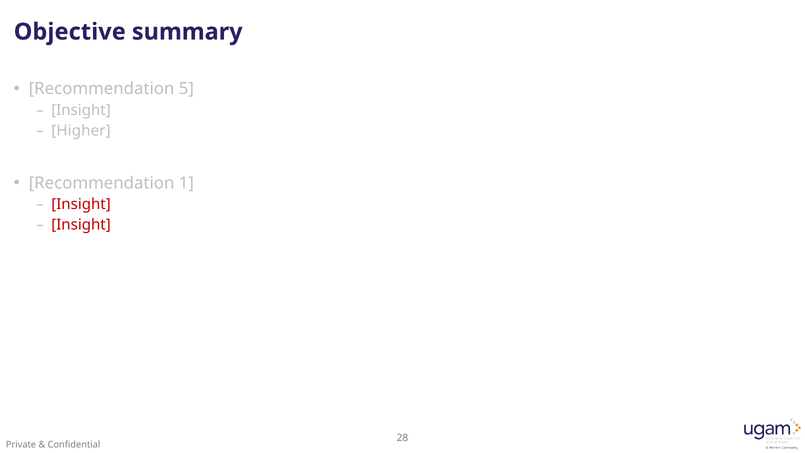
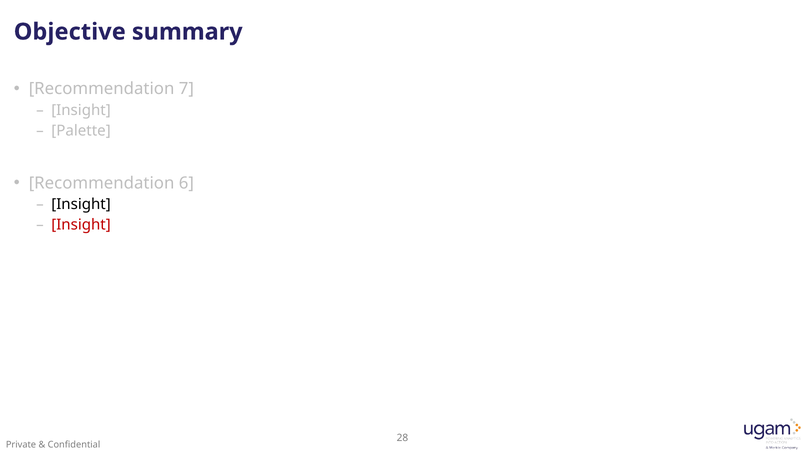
5: 5 -> 7
Higher: Higher -> Palette
1: 1 -> 6
Insight at (81, 204) colour: red -> black
